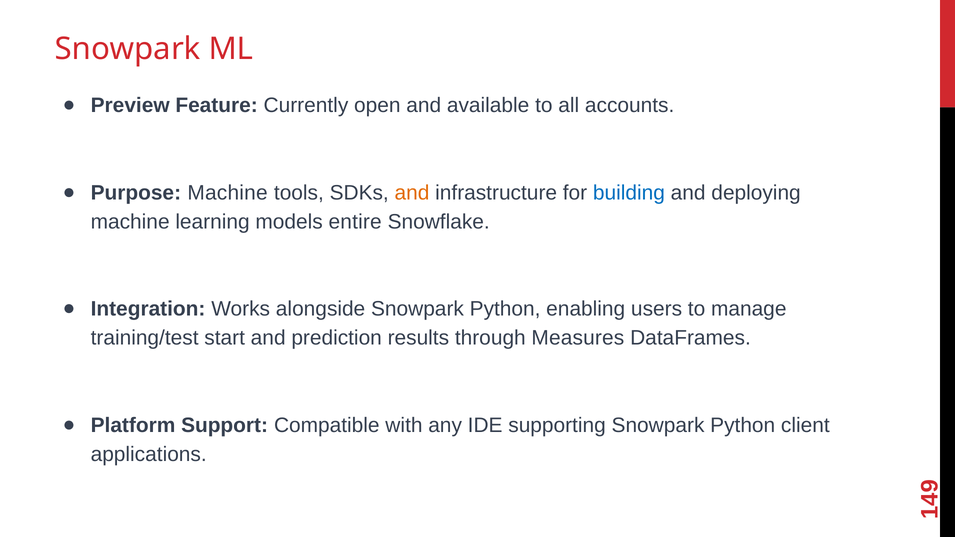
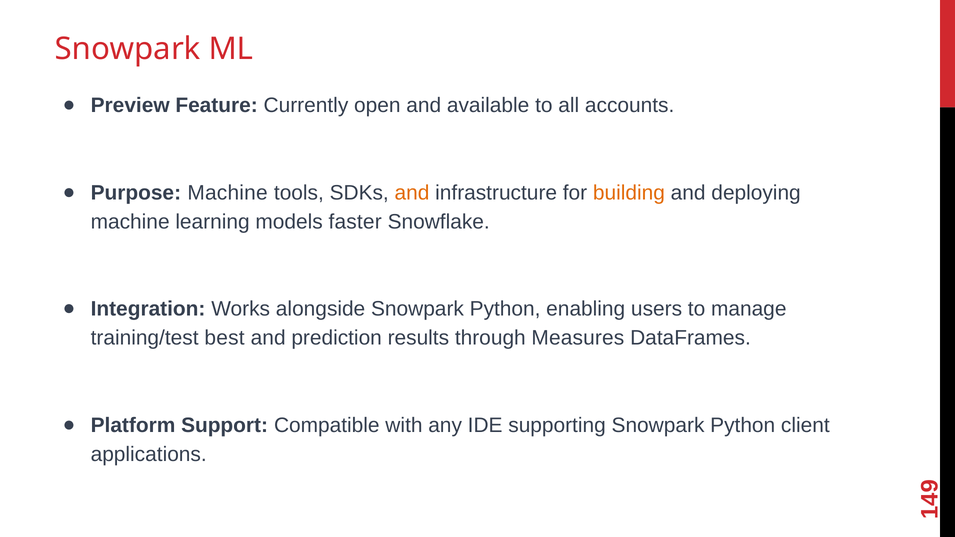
building colour: blue -> orange
entire: entire -> faster
start: start -> best
